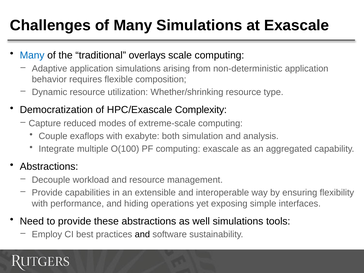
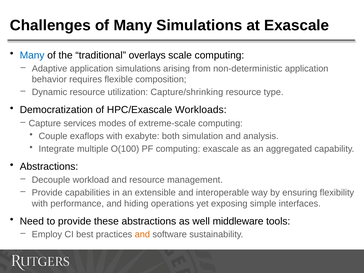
Whether/shrinking: Whether/shrinking -> Capture/shrinking
Complexity: Complexity -> Workloads
reduced: reduced -> services
well simulations: simulations -> middleware
and at (142, 234) colour: black -> orange
